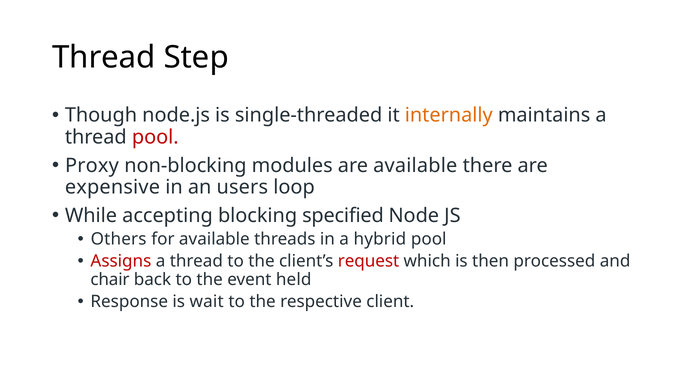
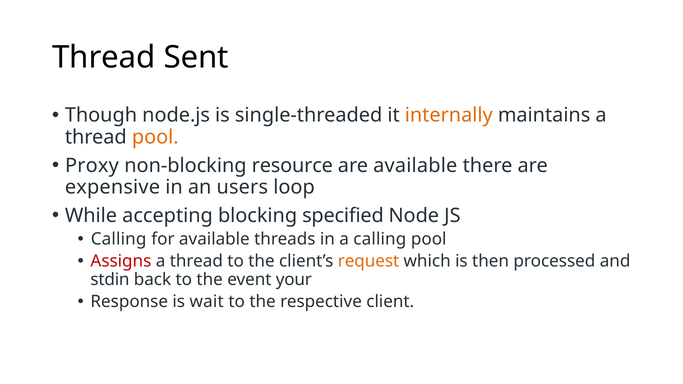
Step: Step -> Sent
pool at (155, 137) colour: red -> orange
modules: modules -> resource
Others at (119, 239): Others -> Calling
a hybrid: hybrid -> calling
request colour: red -> orange
chair: chair -> stdin
held: held -> your
